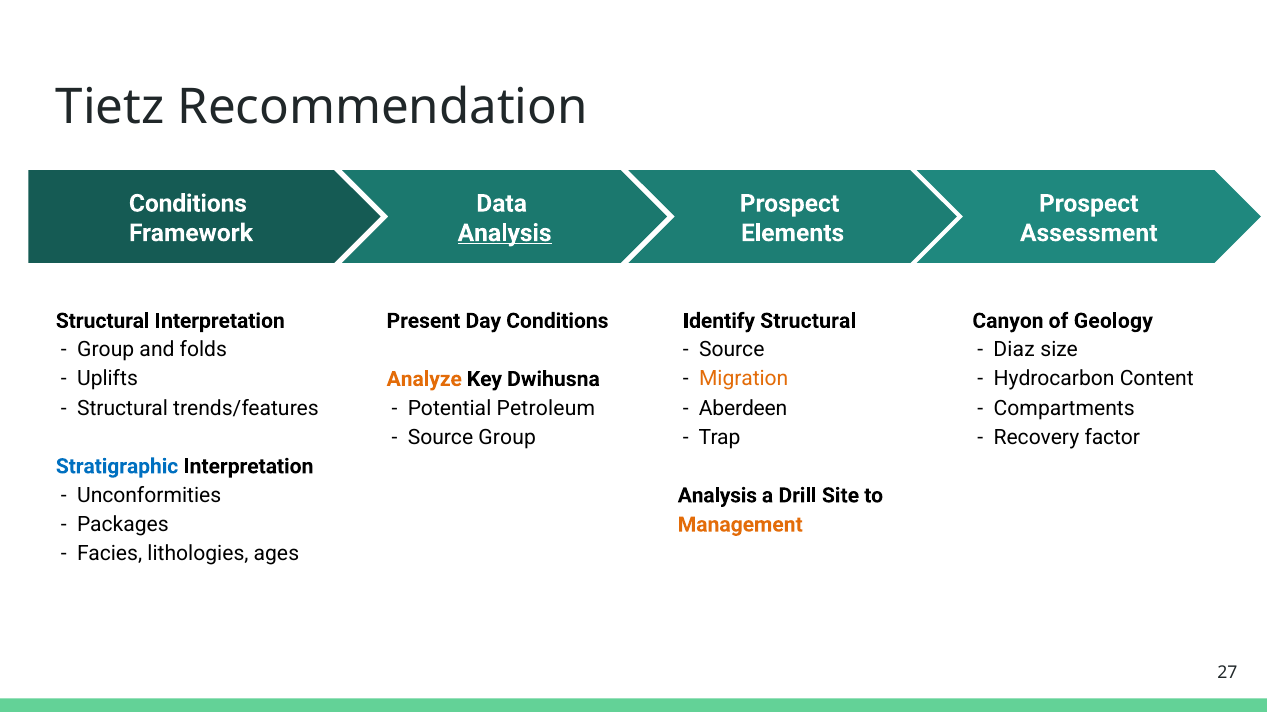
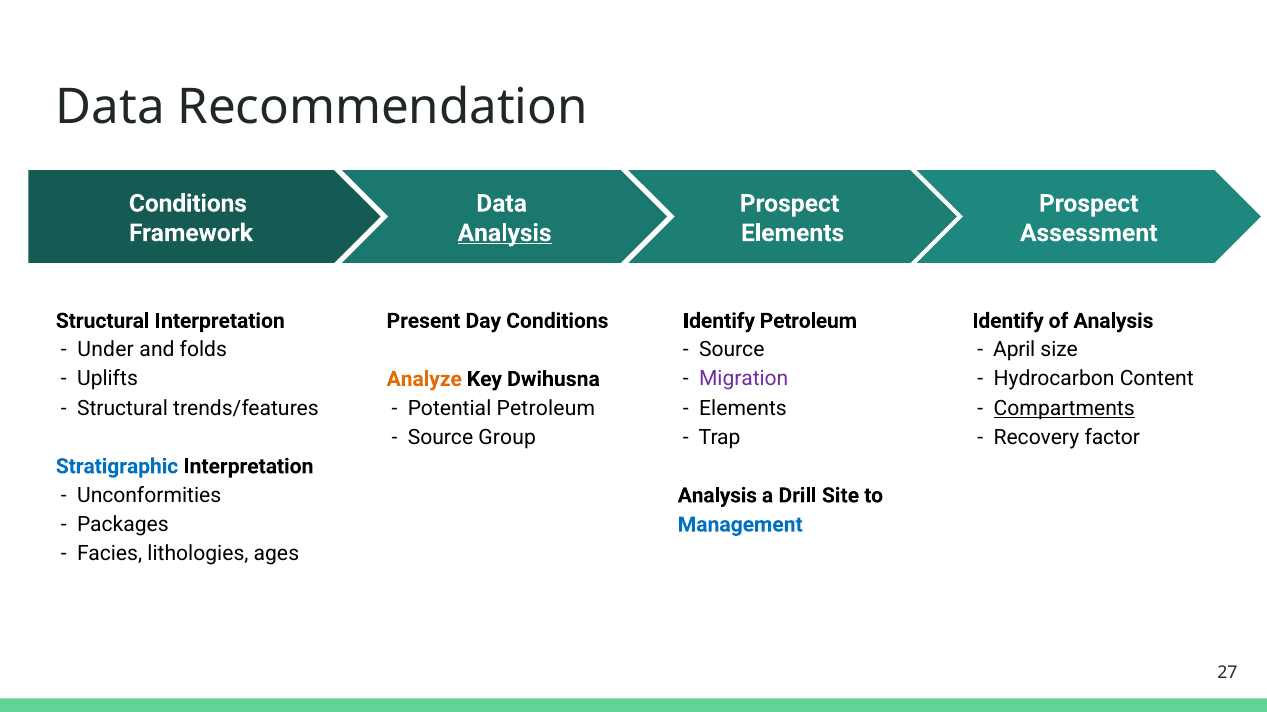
Tietz at (110, 107): Tietz -> Data
Identify Structural: Structural -> Petroleum
Canyon at (1008, 321): Canyon -> Identify
of Geology: Geology -> Analysis
Group at (106, 350): Group -> Under
Diaz: Diaz -> April
Migration colour: orange -> purple
Aberdeen at (743, 409): Aberdeen -> Elements
Compartments underline: none -> present
Management colour: orange -> blue
